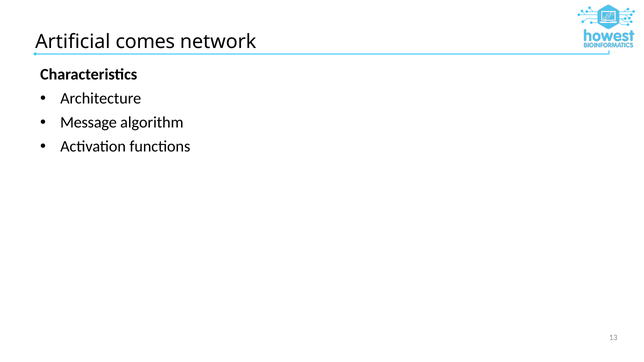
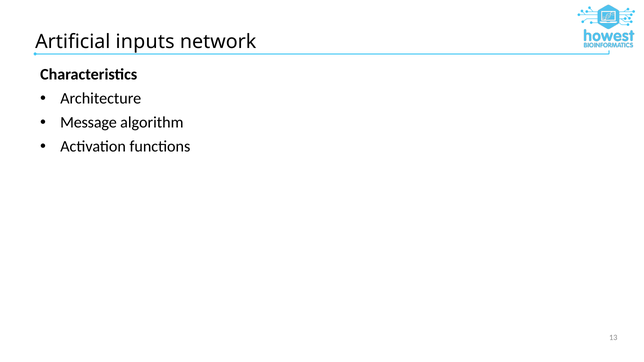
comes: comes -> inputs
